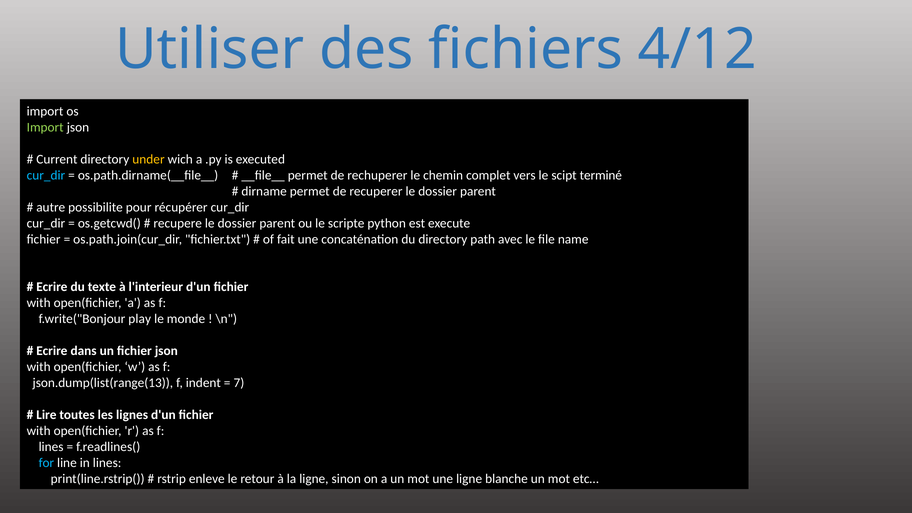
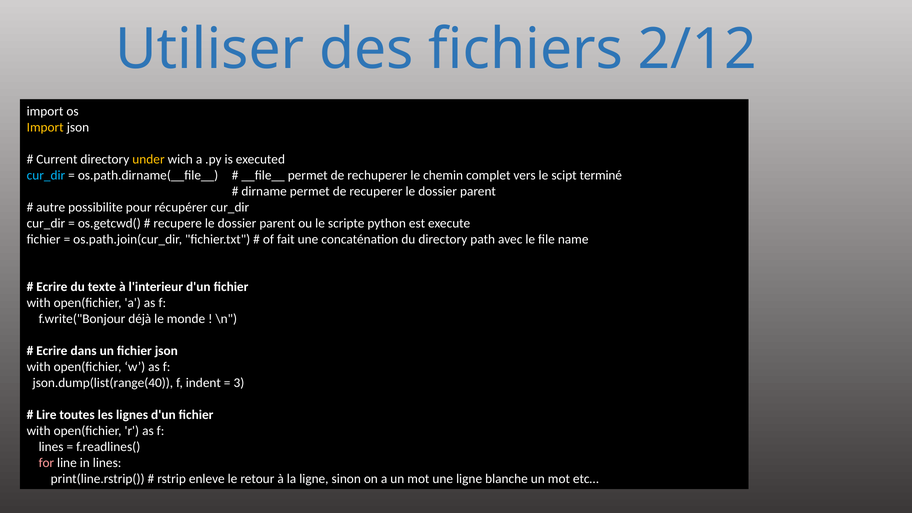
4/12: 4/12 -> 2/12
Import at (45, 127) colour: light green -> yellow
play: play -> déjà
json.dump(list(range(13: json.dump(list(range(13 -> json.dump(list(range(40
7: 7 -> 3
for colour: light blue -> pink
